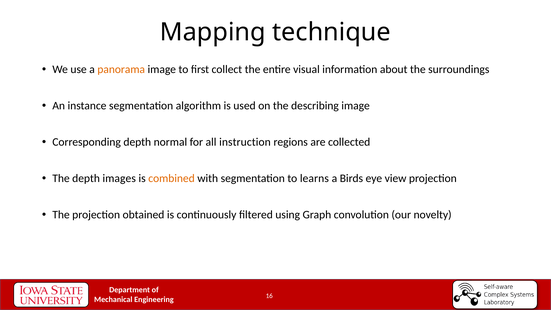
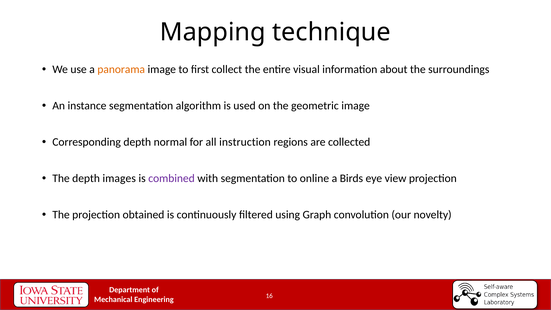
describing: describing -> geometric
combined colour: orange -> purple
learns: learns -> online
